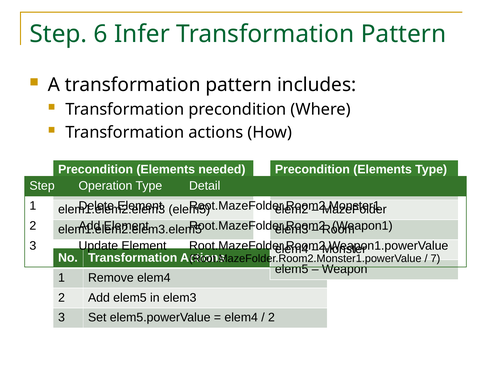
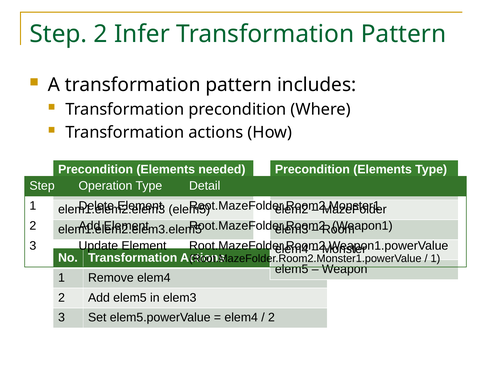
Step 6: 6 -> 2
7 at (435, 258): 7 -> 1
